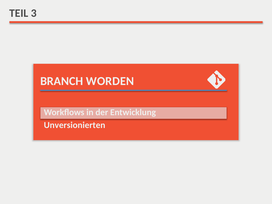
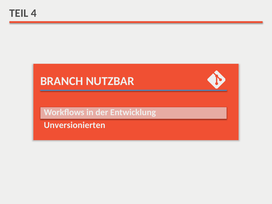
3: 3 -> 4
WORDEN: WORDEN -> NUTZBAR
